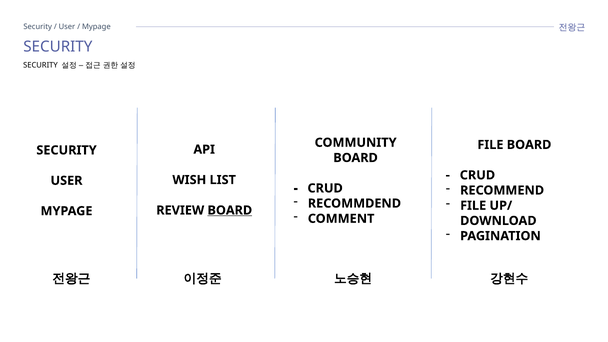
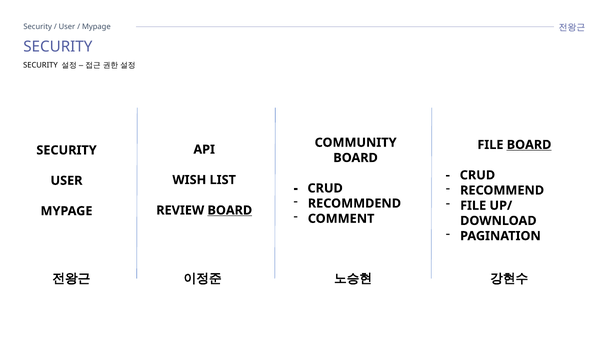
BOARD at (529, 145) underline: none -> present
